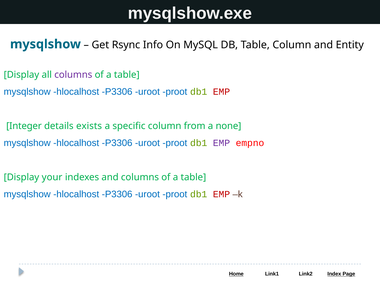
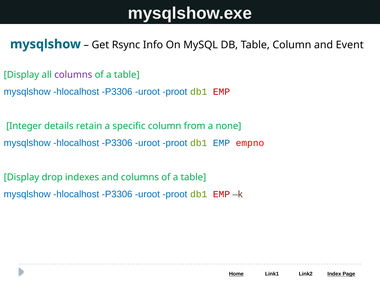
Entity: Entity -> Event
exists: exists -> retain
EMP at (221, 143) colour: purple -> blue
your: your -> drop
